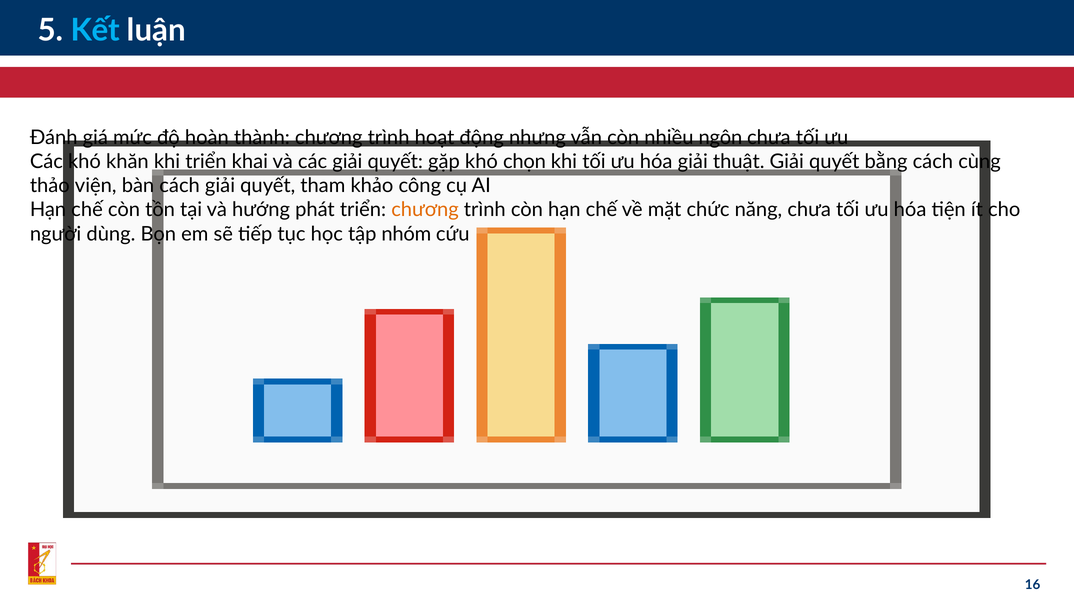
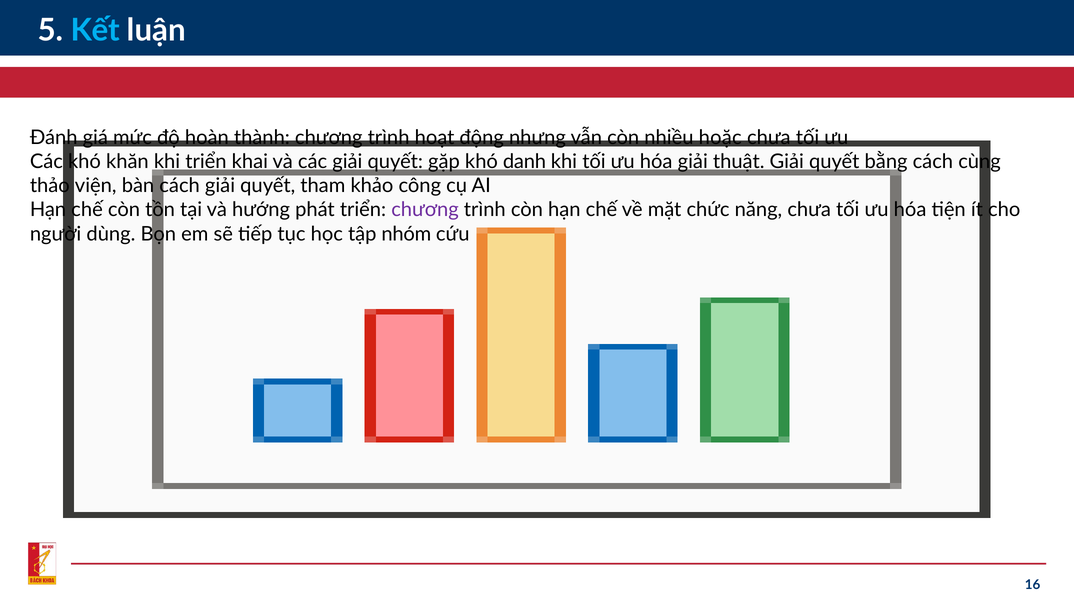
ngôn: ngôn -> hoặc
chọn: chọn -> danh
chương at (425, 210) colour: orange -> purple
